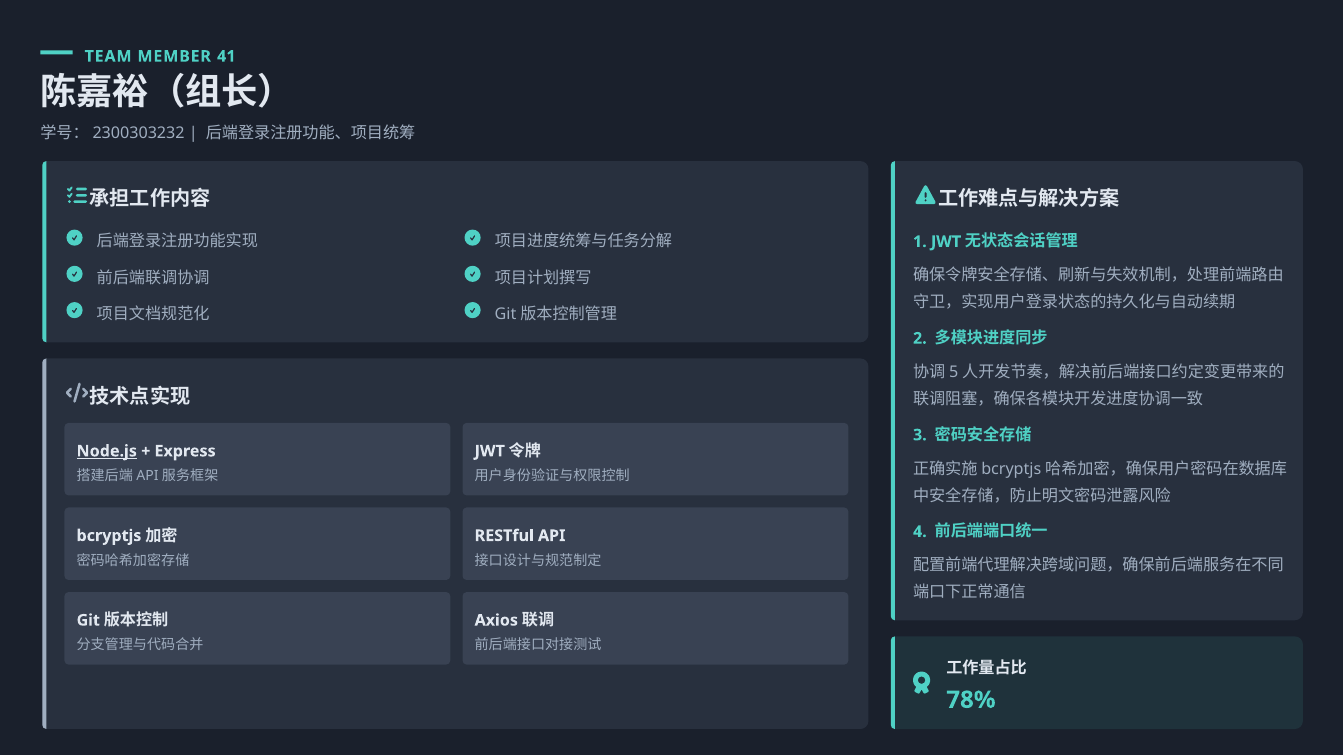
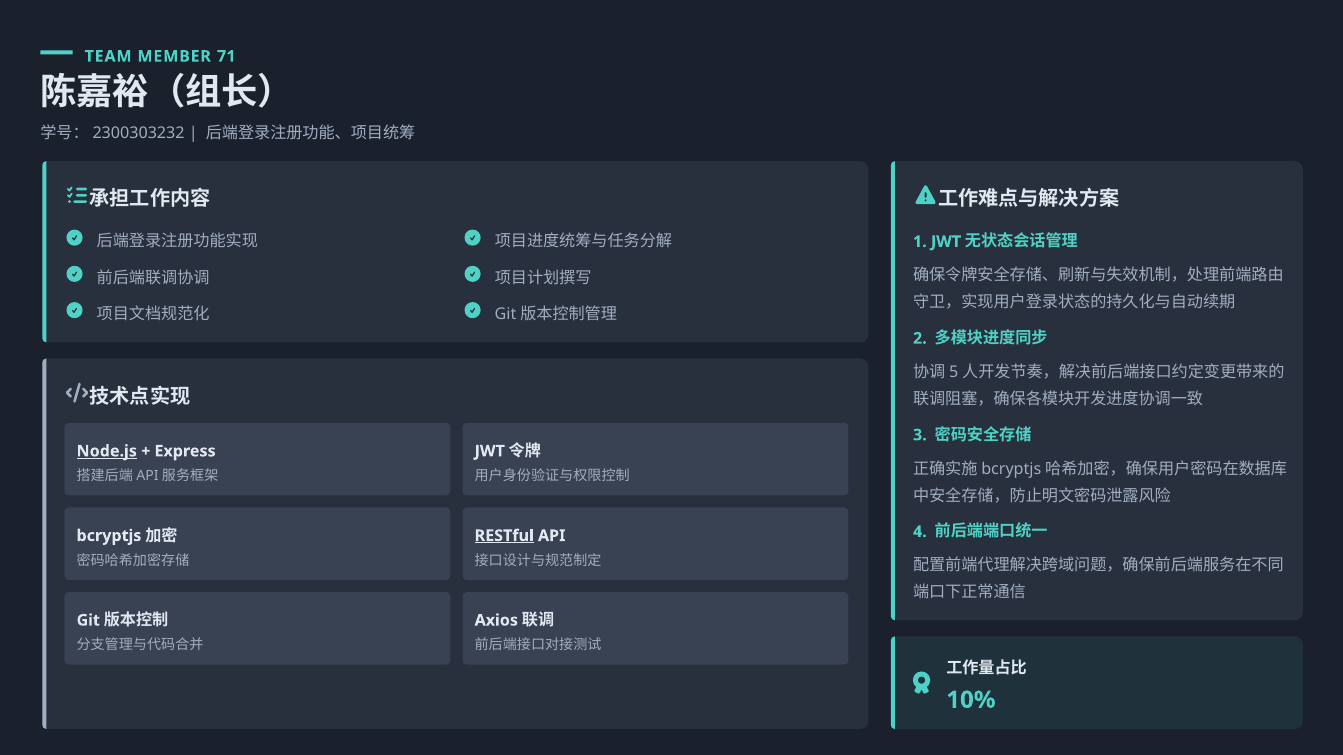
41: 41 -> 71
RESTful underline: none -> present
78%: 78% -> 10%
